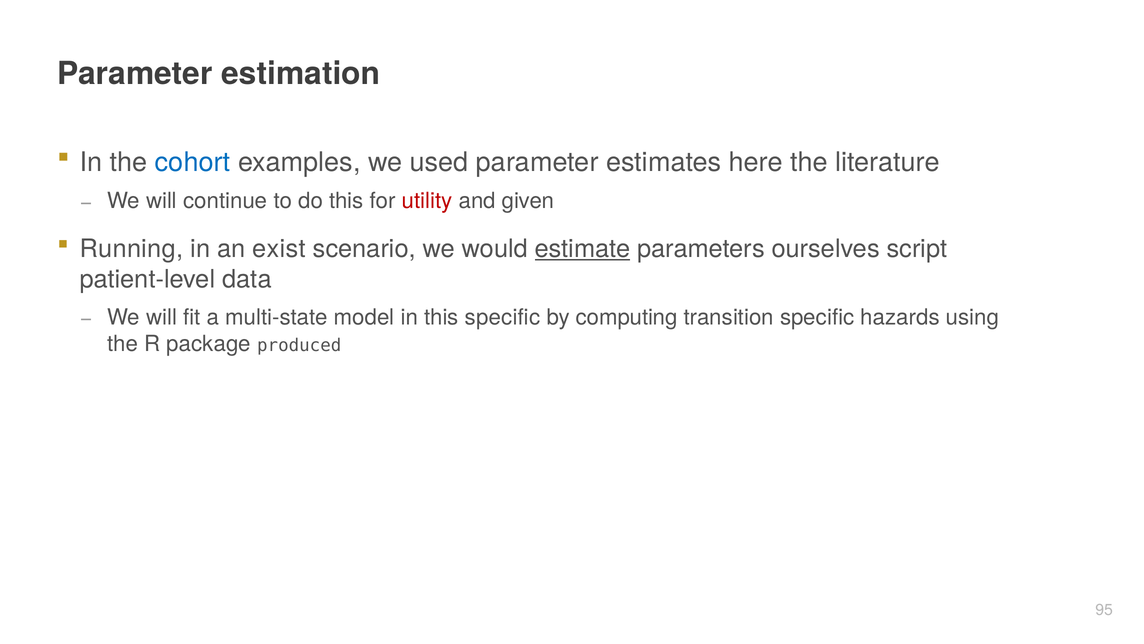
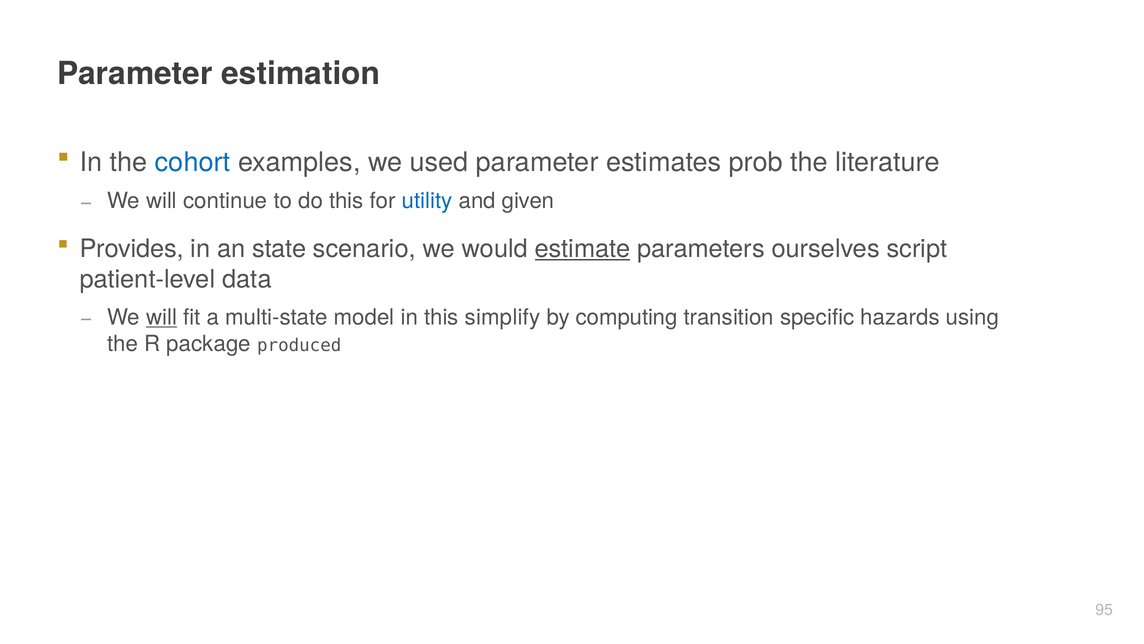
here: here -> prob
utility colour: red -> blue
Running: Running -> Provides
exist: exist -> state
will at (162, 317) underline: none -> present
this specific: specific -> simplify
